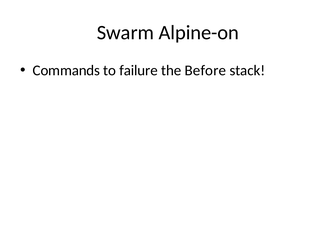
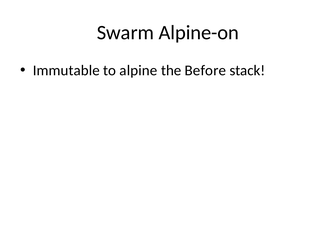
Commands: Commands -> Immutable
failure: failure -> alpine
